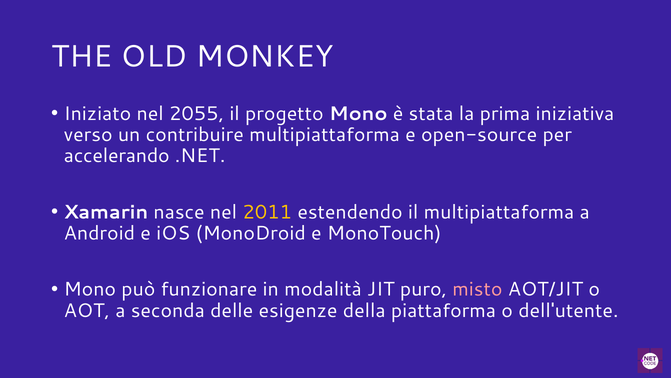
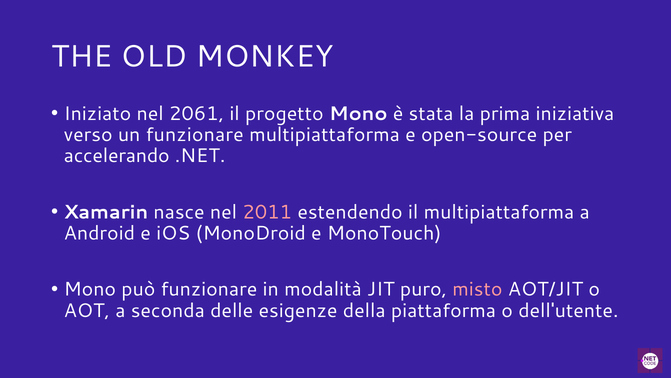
2055: 2055 -> 2061
un contribuire: contribuire -> funzionare
2011 colour: yellow -> pink
